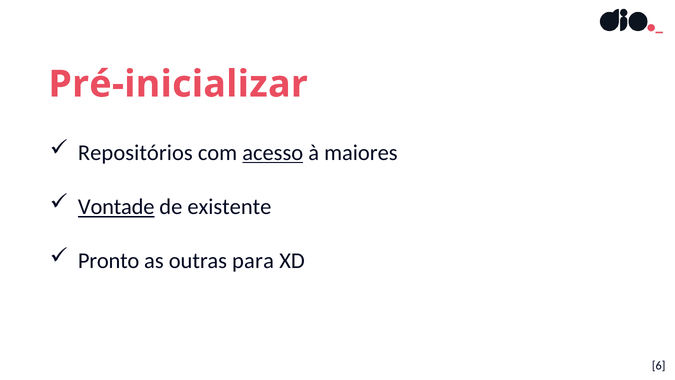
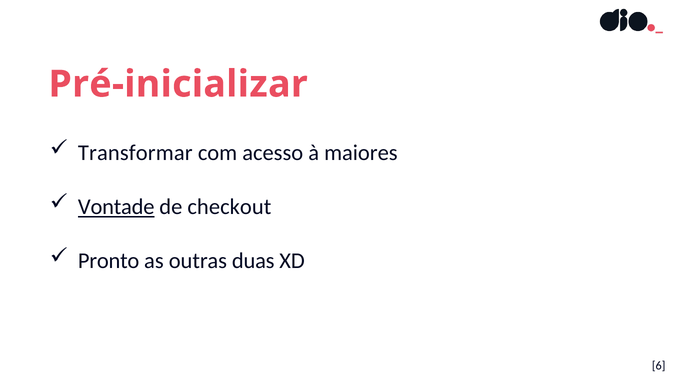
Repositórios: Repositórios -> Transformar
acesso underline: present -> none
existente: existente -> checkout
para: para -> duas
